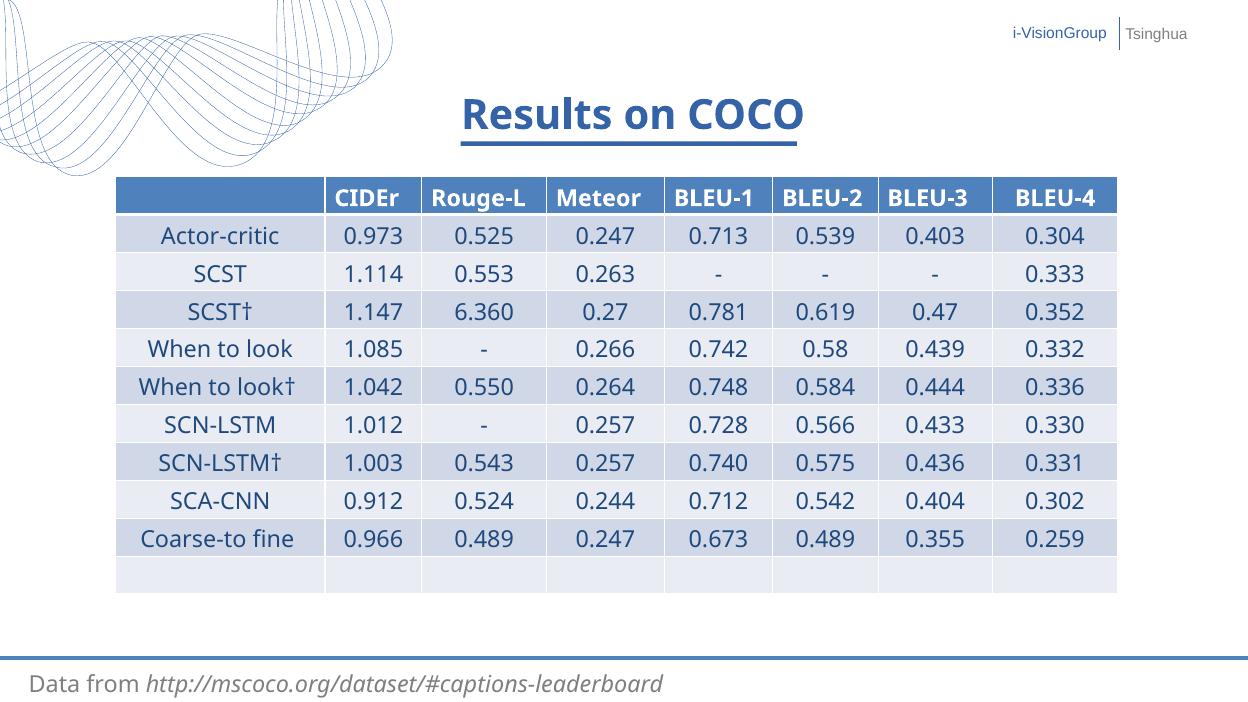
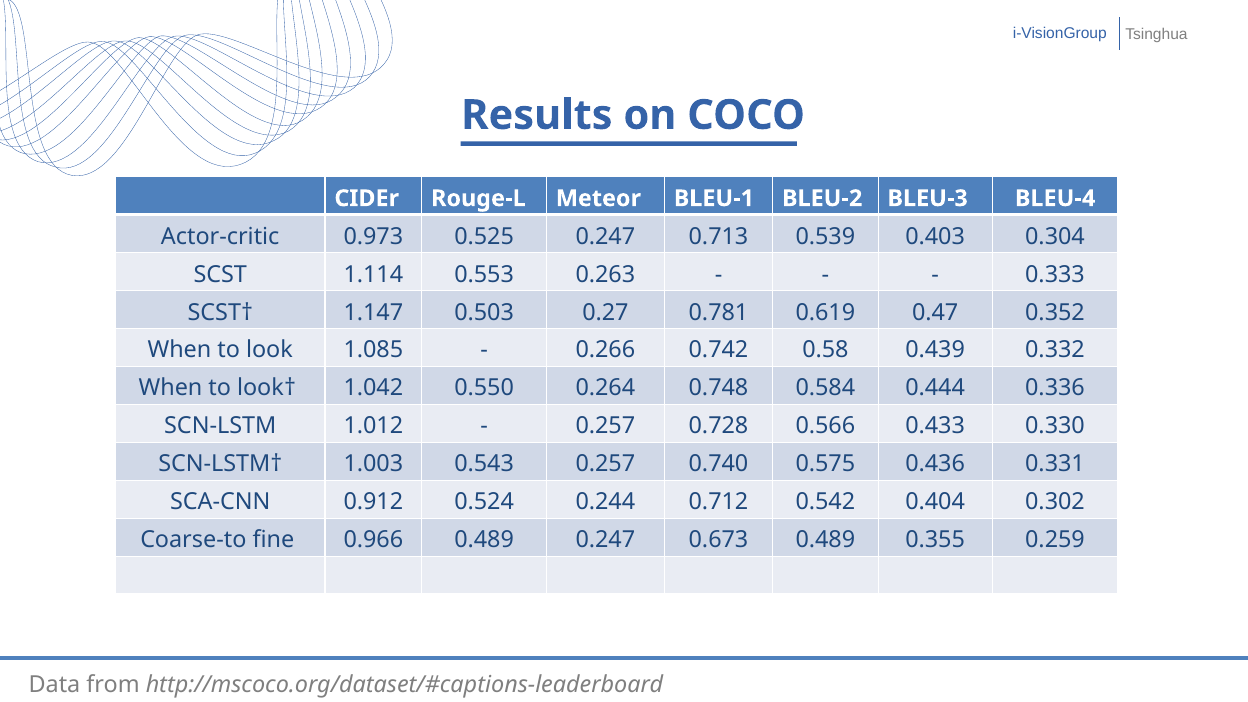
6.360: 6.360 -> 0.503
